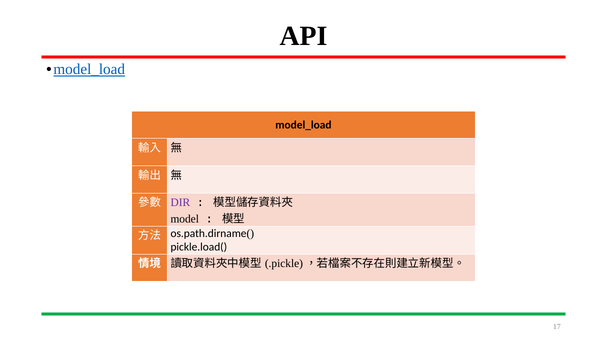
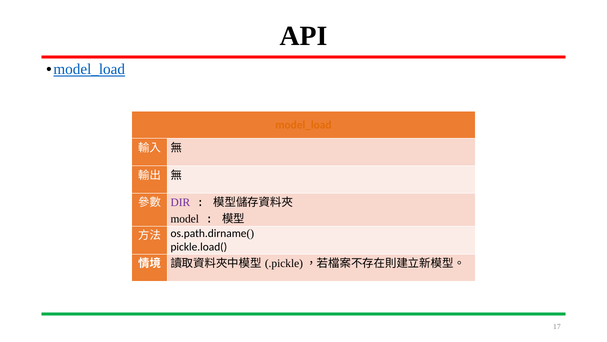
model_load at (303, 125) colour: black -> orange
